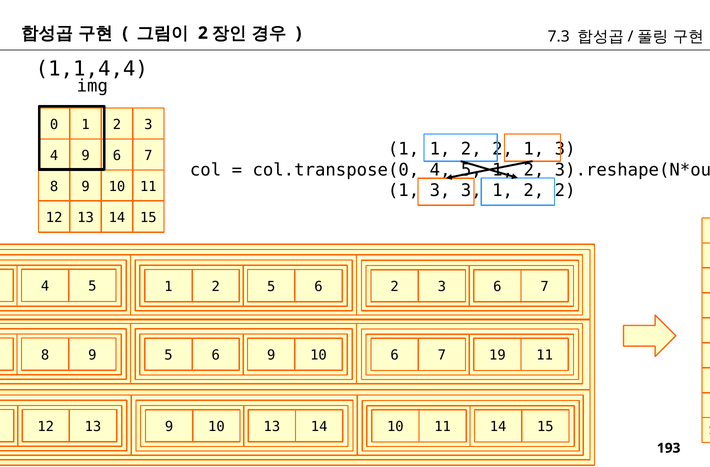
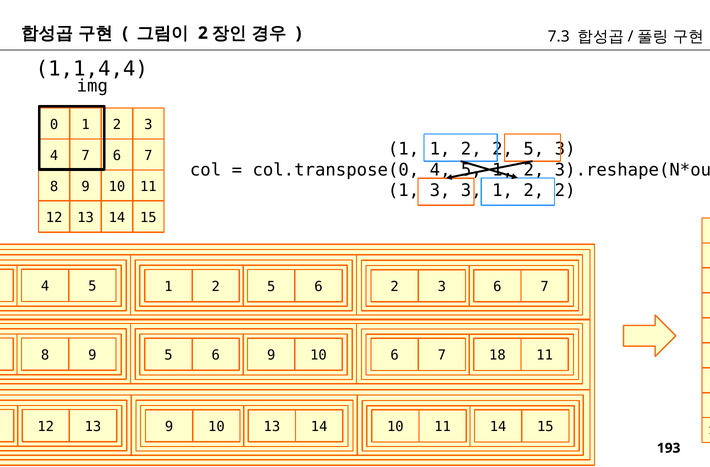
1 at (534, 149): 1 -> 5
4 9: 9 -> 7
19: 19 -> 18
